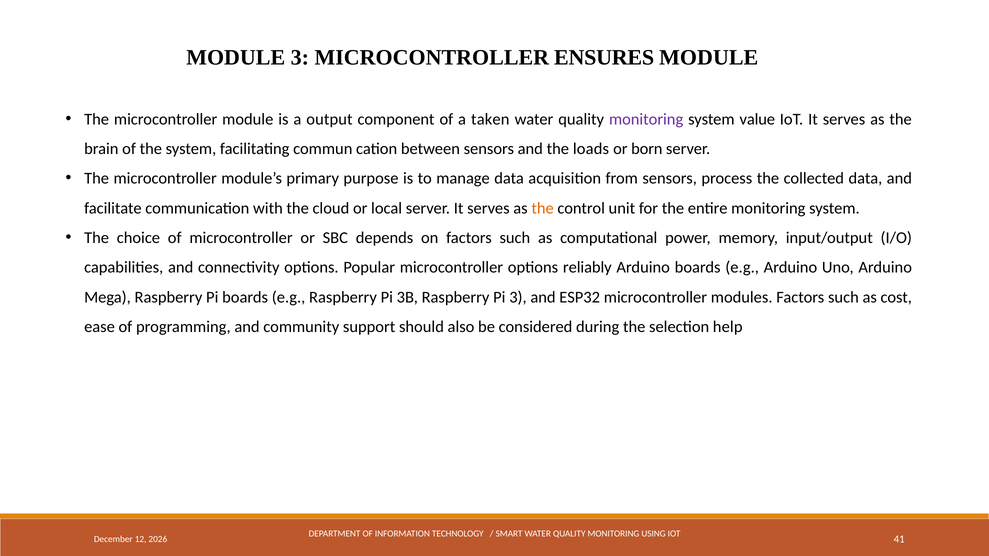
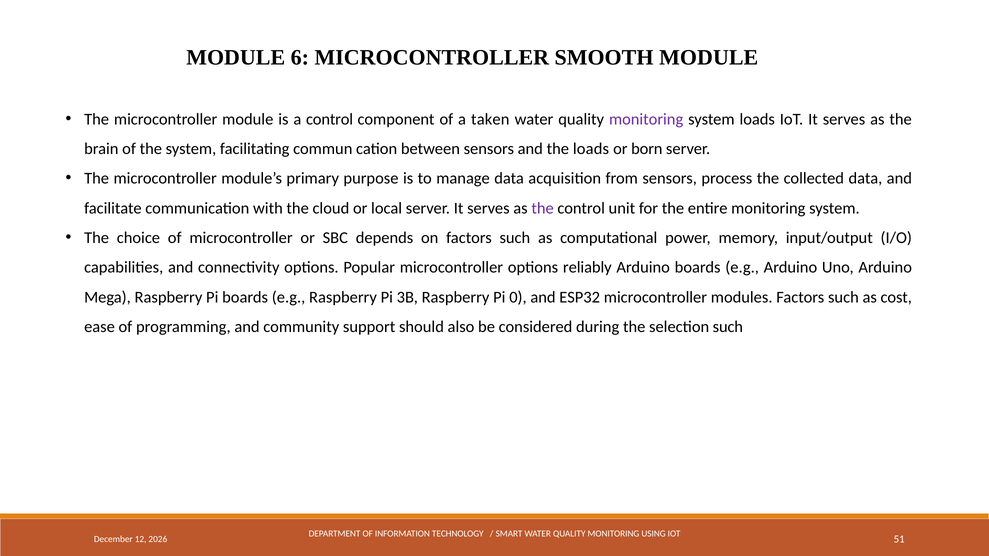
MODULE 3: 3 -> 6
ENSURES: ENSURES -> SMOOTH
a output: output -> control
system value: value -> loads
the at (543, 208) colour: orange -> purple
Pi 3: 3 -> 0
selection help: help -> such
41: 41 -> 51
